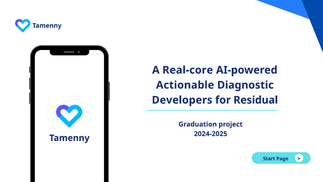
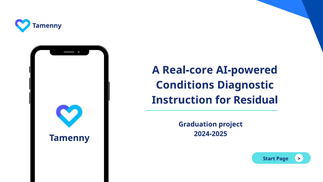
Actionable: Actionable -> Conditions
Developers: Developers -> Instruction
